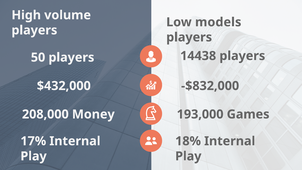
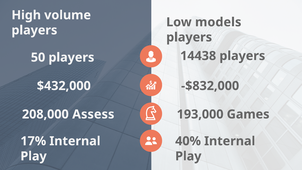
Money: Money -> Assess
18%: 18% -> 40%
